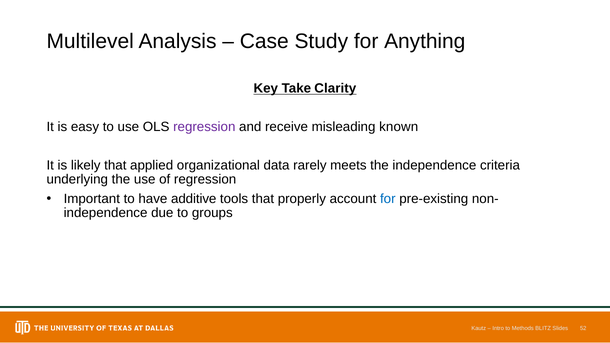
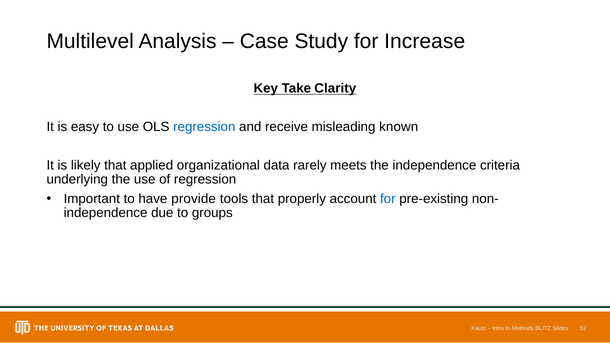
Anything: Anything -> Increase
regression at (204, 127) colour: purple -> blue
additive: additive -> provide
